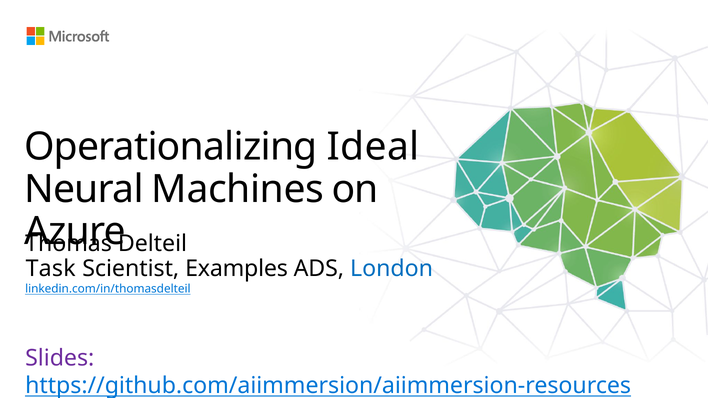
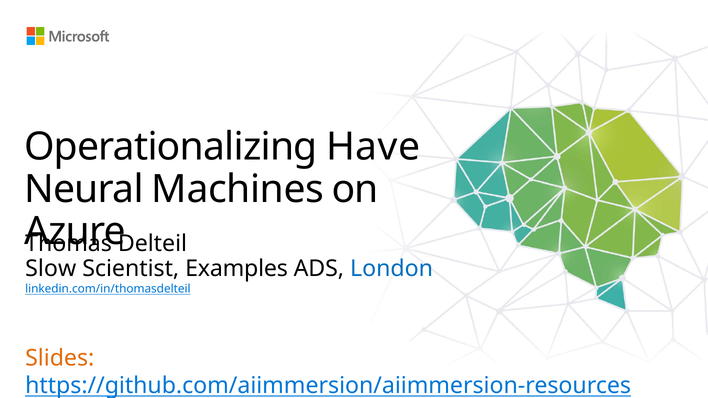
Ideal: Ideal -> Have
Task: Task -> Slow
Slides colour: purple -> orange
